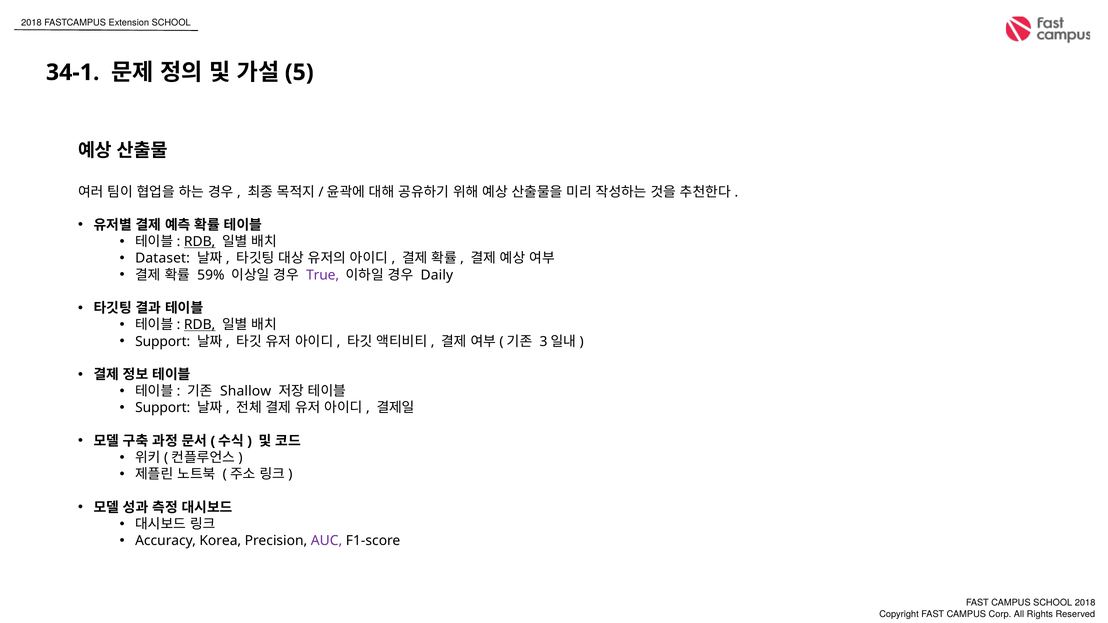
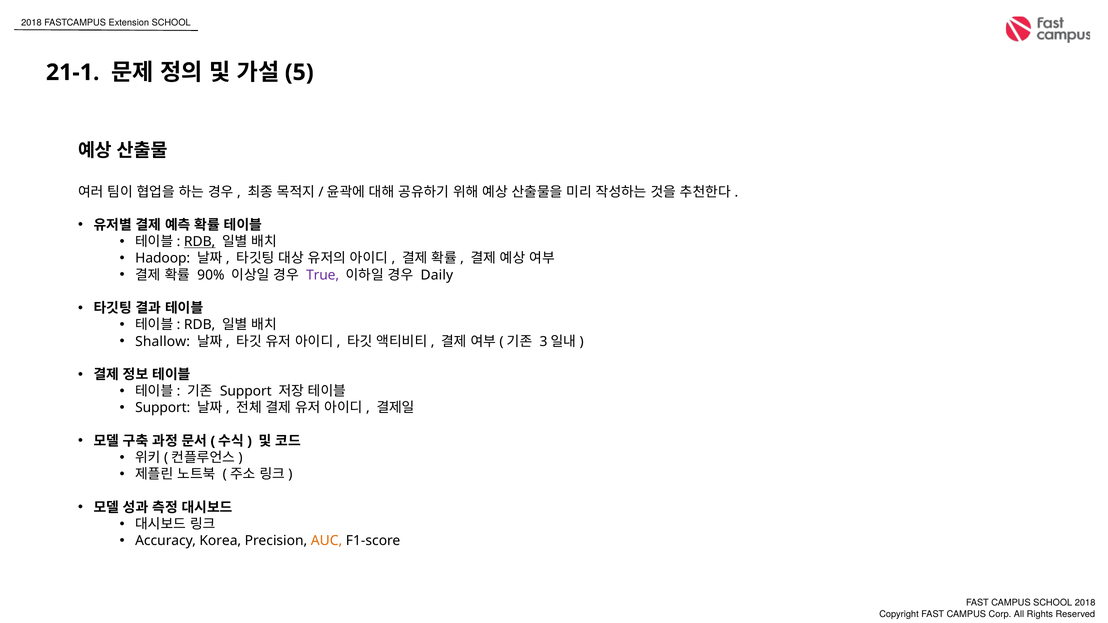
34-1: 34-1 -> 21-1
Dataset: Dataset -> Hadoop
59%: 59% -> 90%
RDB at (200, 325) underline: present -> none
Support at (163, 342): Support -> Shallow
Shallow at (246, 391): Shallow -> Support
AUC colour: purple -> orange
